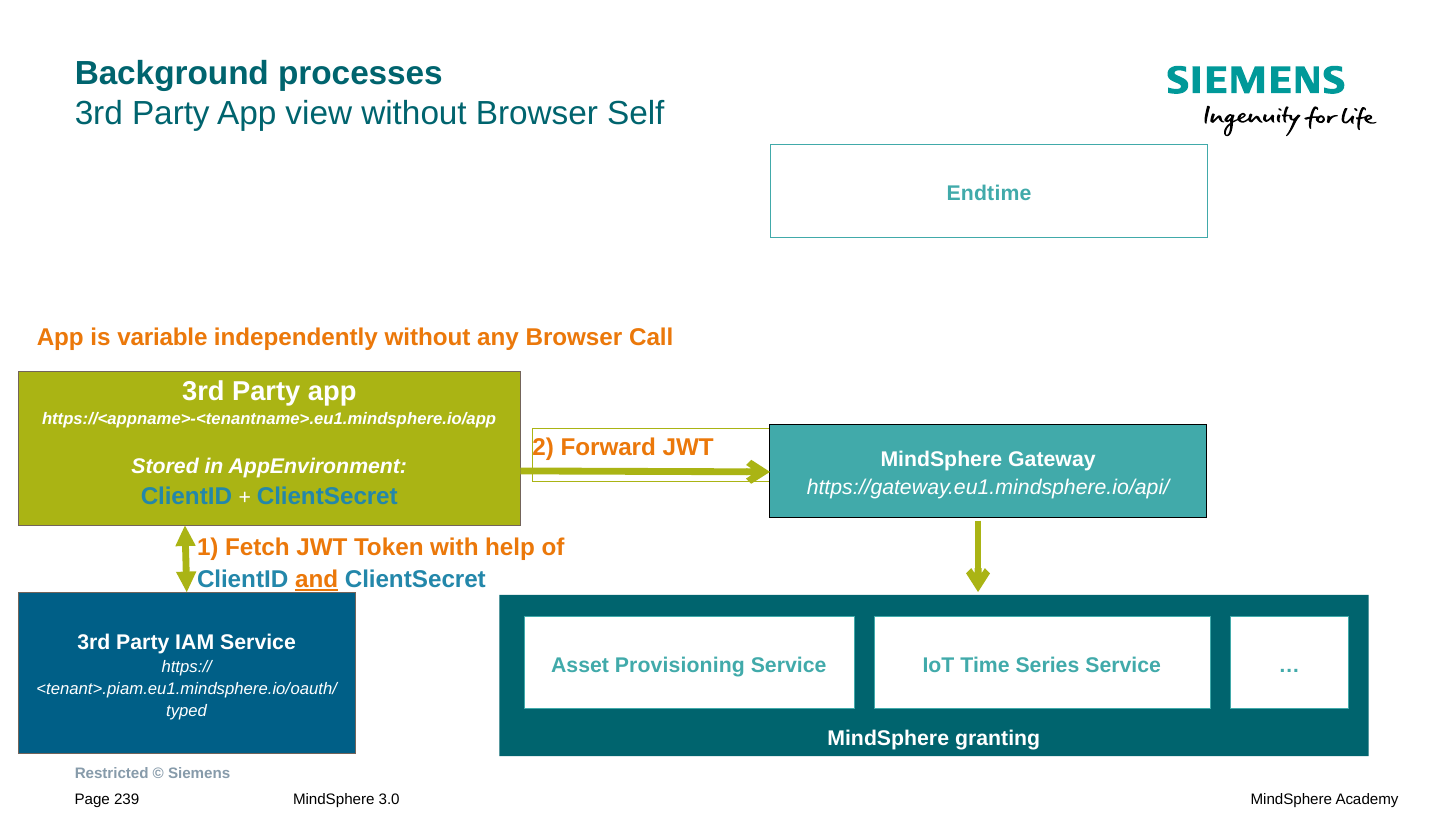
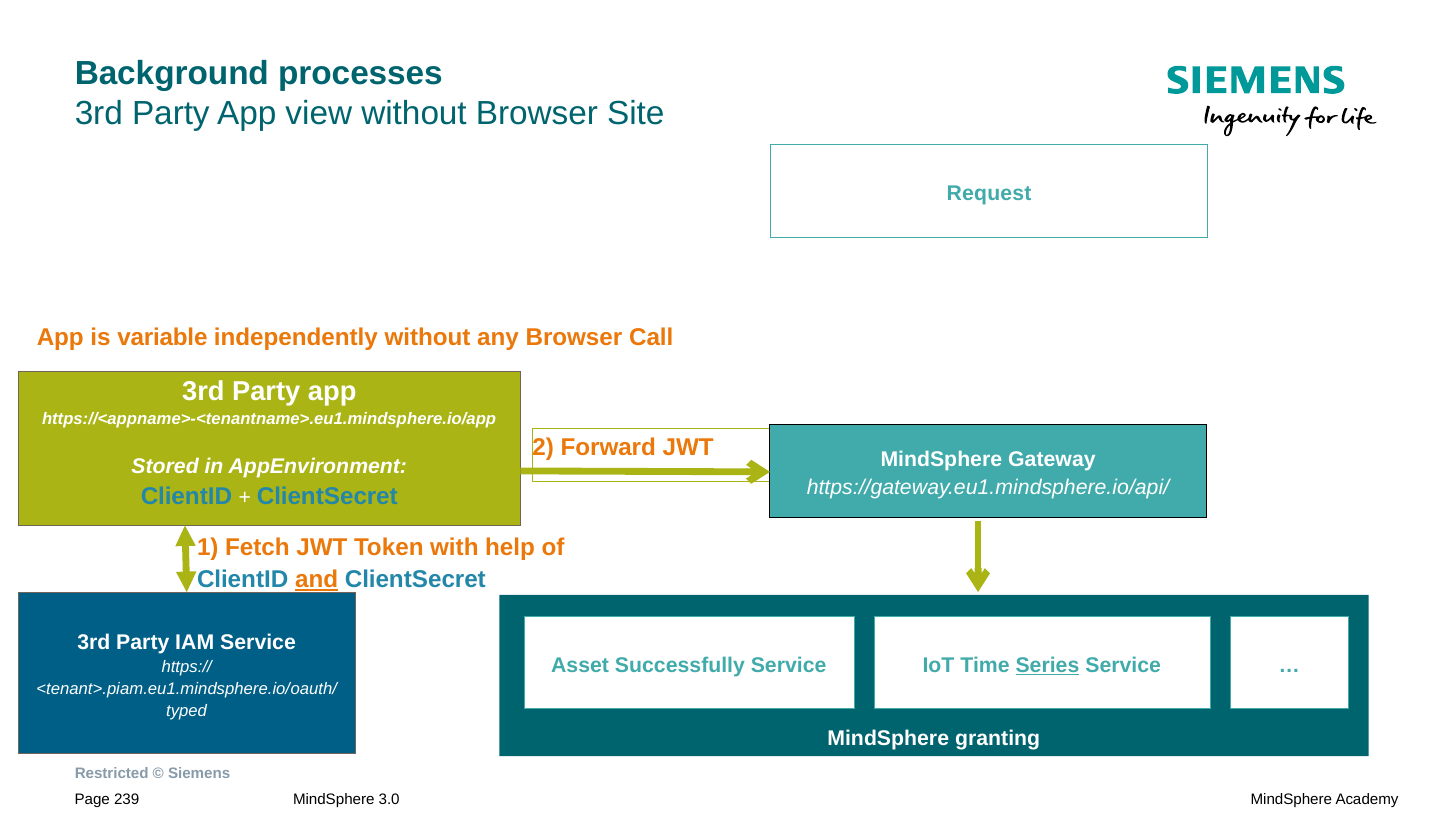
Self: Self -> Site
Endtime: Endtime -> Request
Provisioning: Provisioning -> Successfully
Series underline: none -> present
